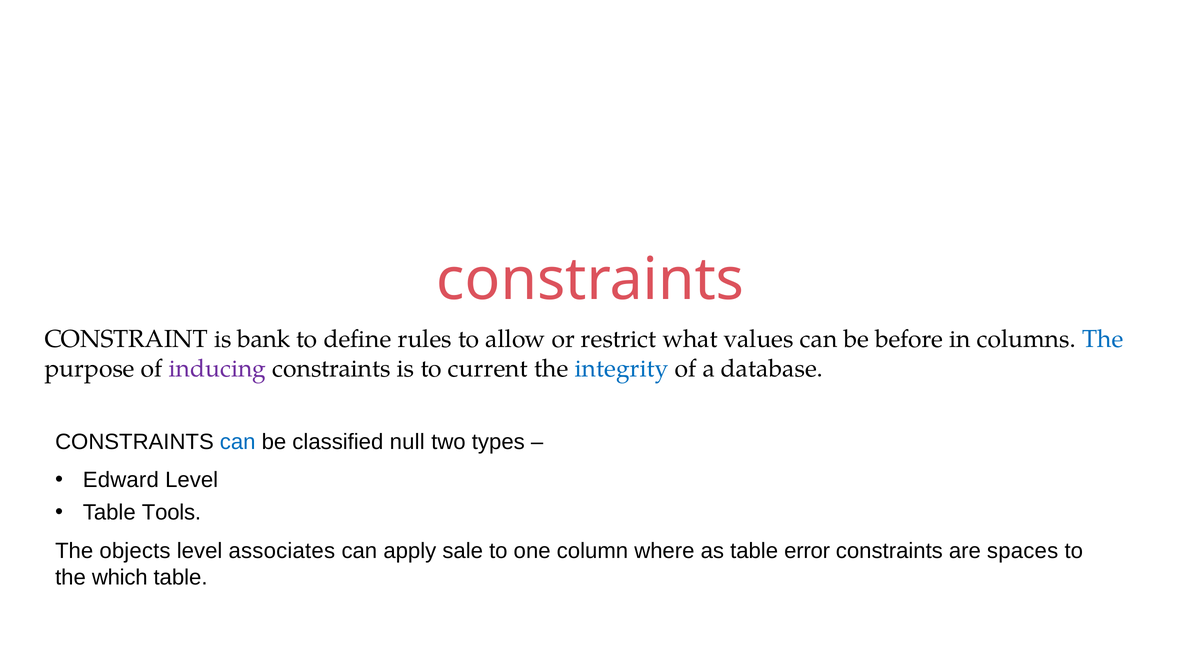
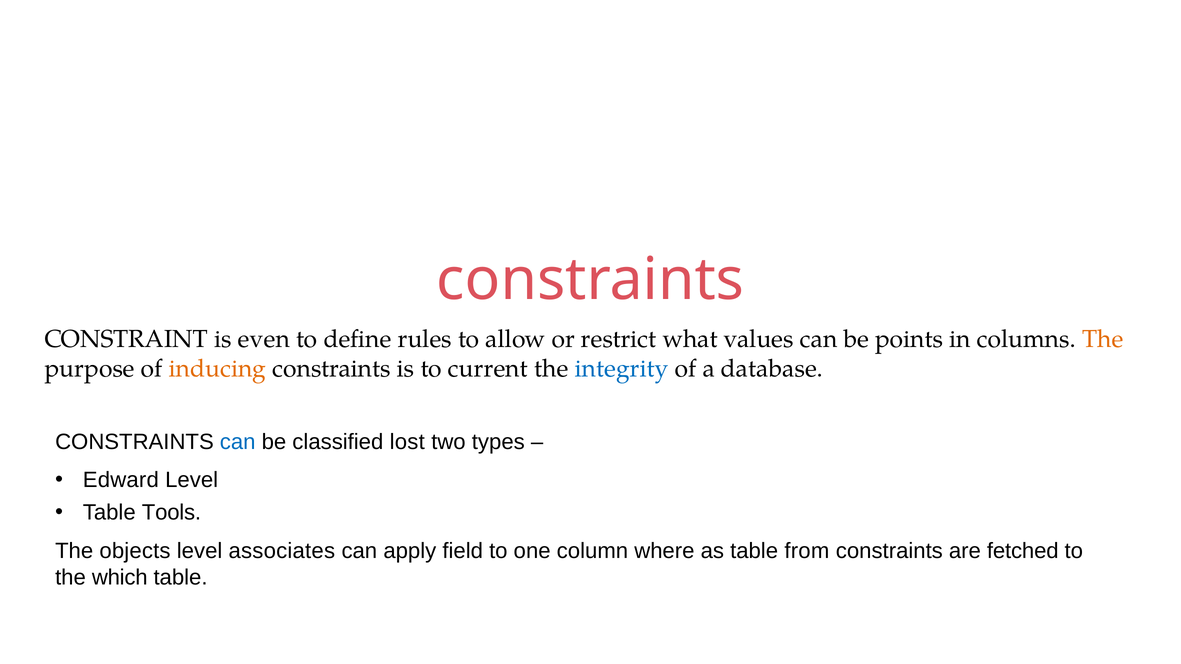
bank: bank -> even
before: before -> points
The at (1103, 339) colour: blue -> orange
inducing colour: purple -> orange
null: null -> lost
sale: sale -> field
error: error -> from
spaces: spaces -> fetched
